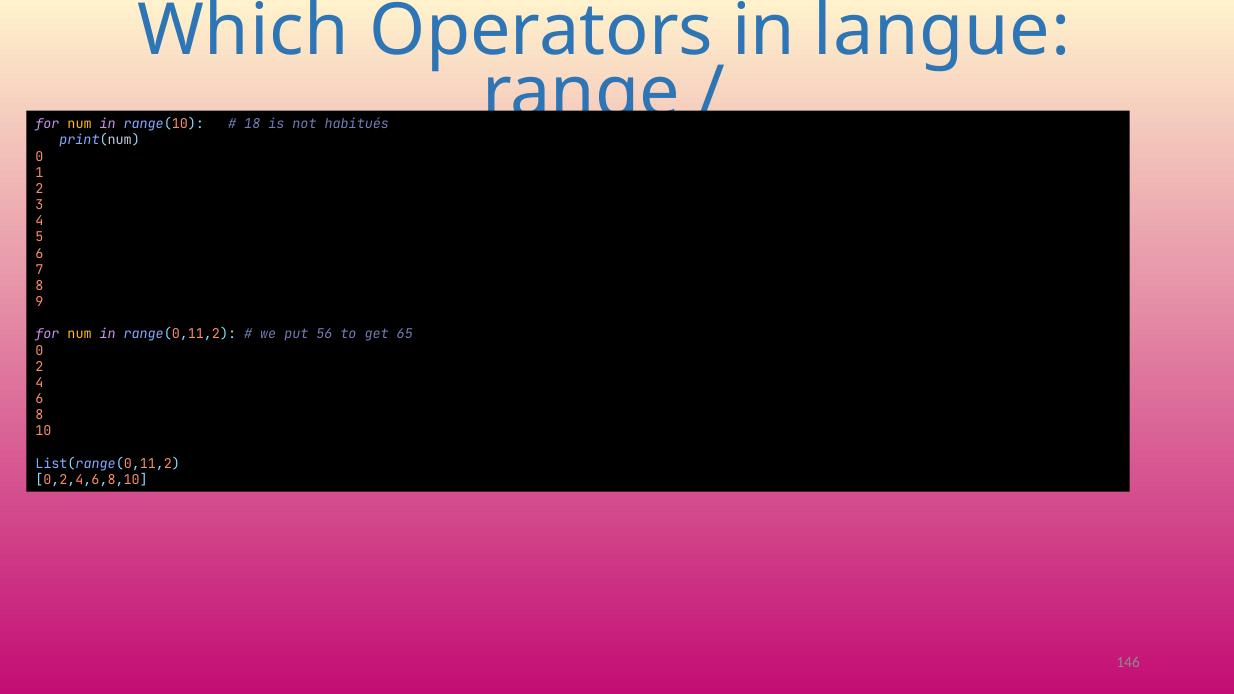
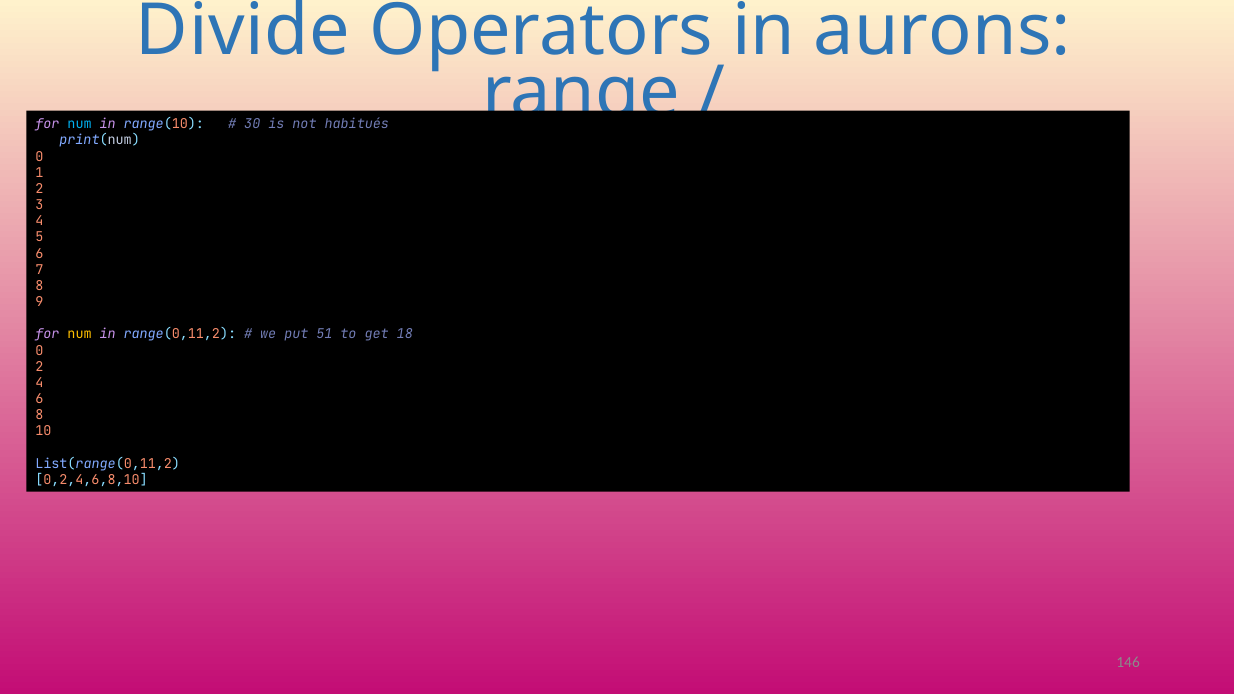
Which: Which -> Divide
langue: langue -> aurons
num at (80, 124) colour: yellow -> light blue
18: 18 -> 30
56: 56 -> 51
65: 65 -> 18
